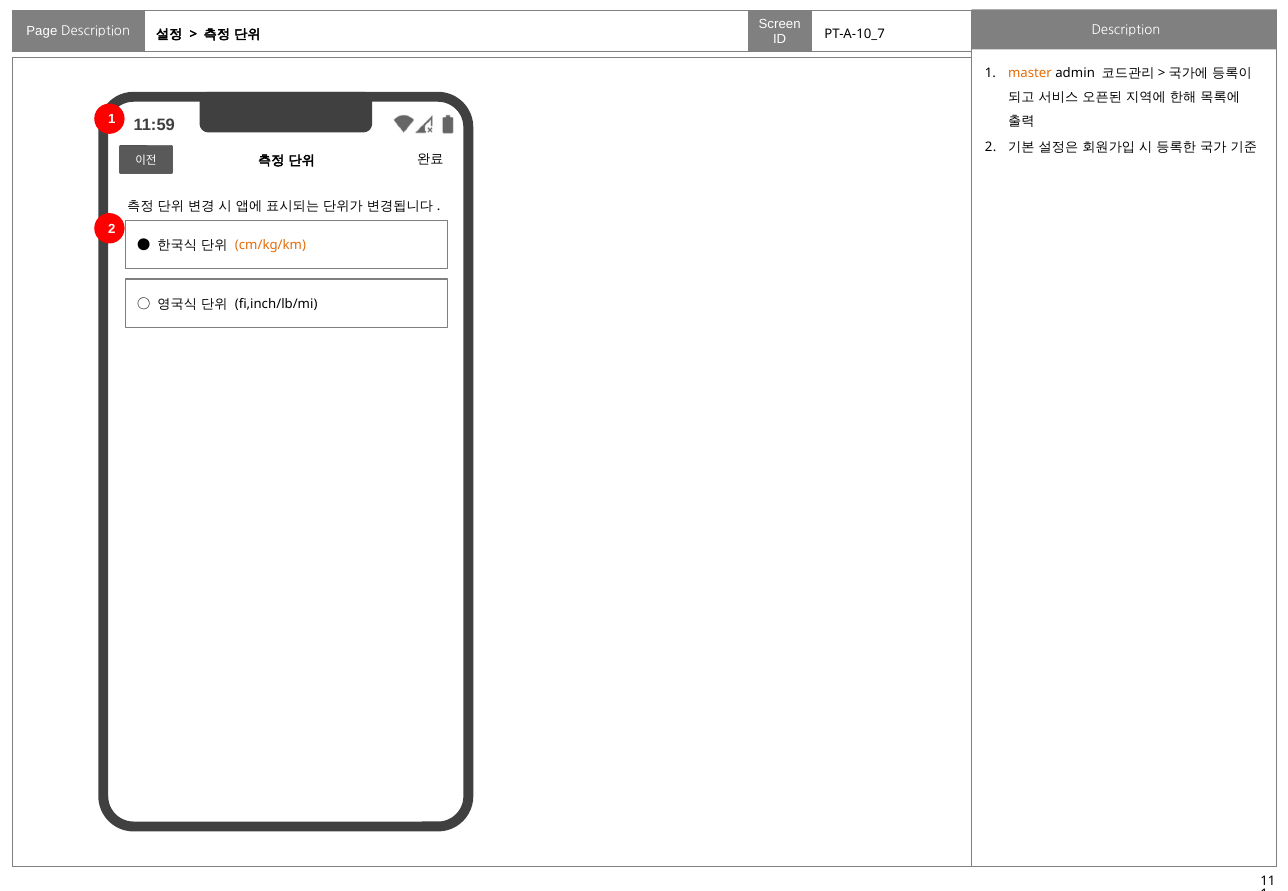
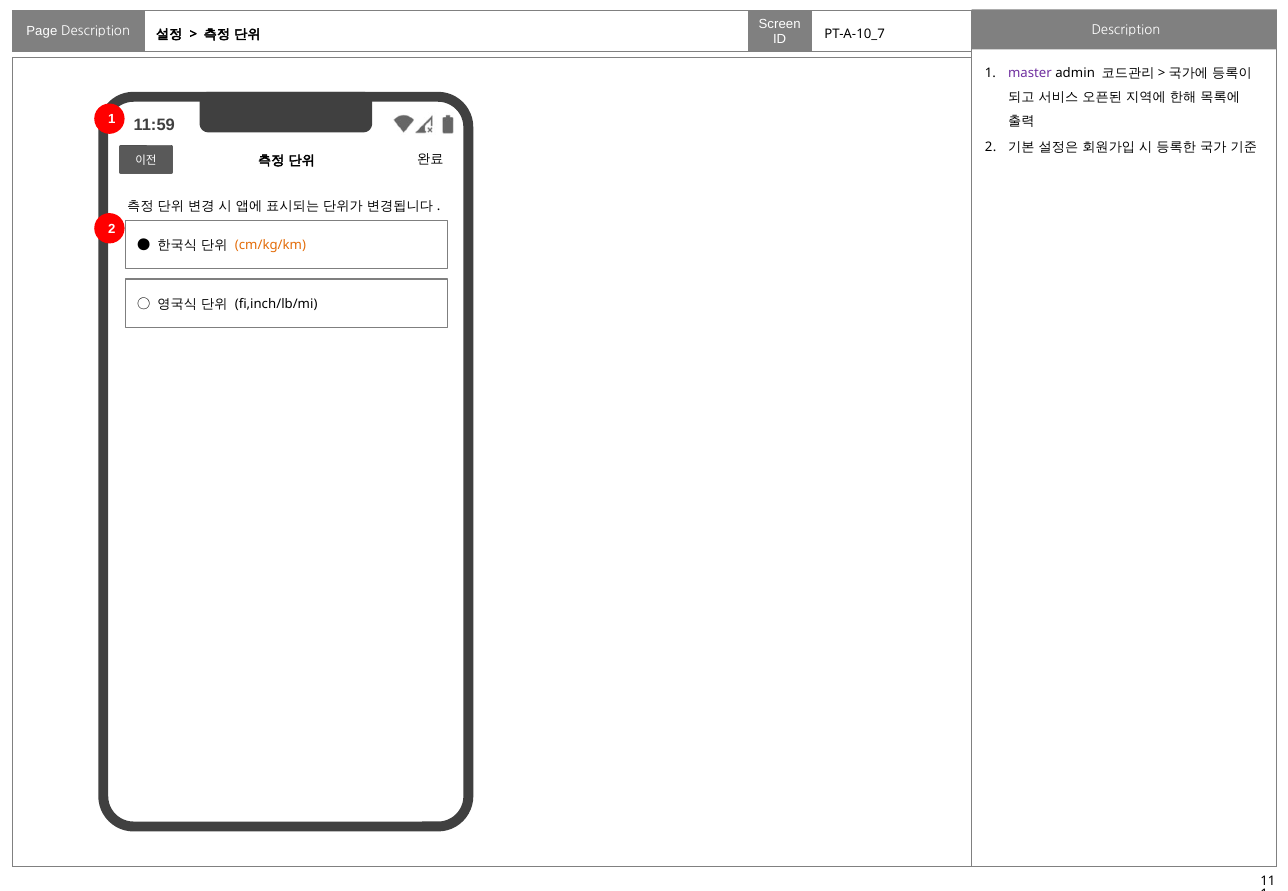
master colour: orange -> purple
